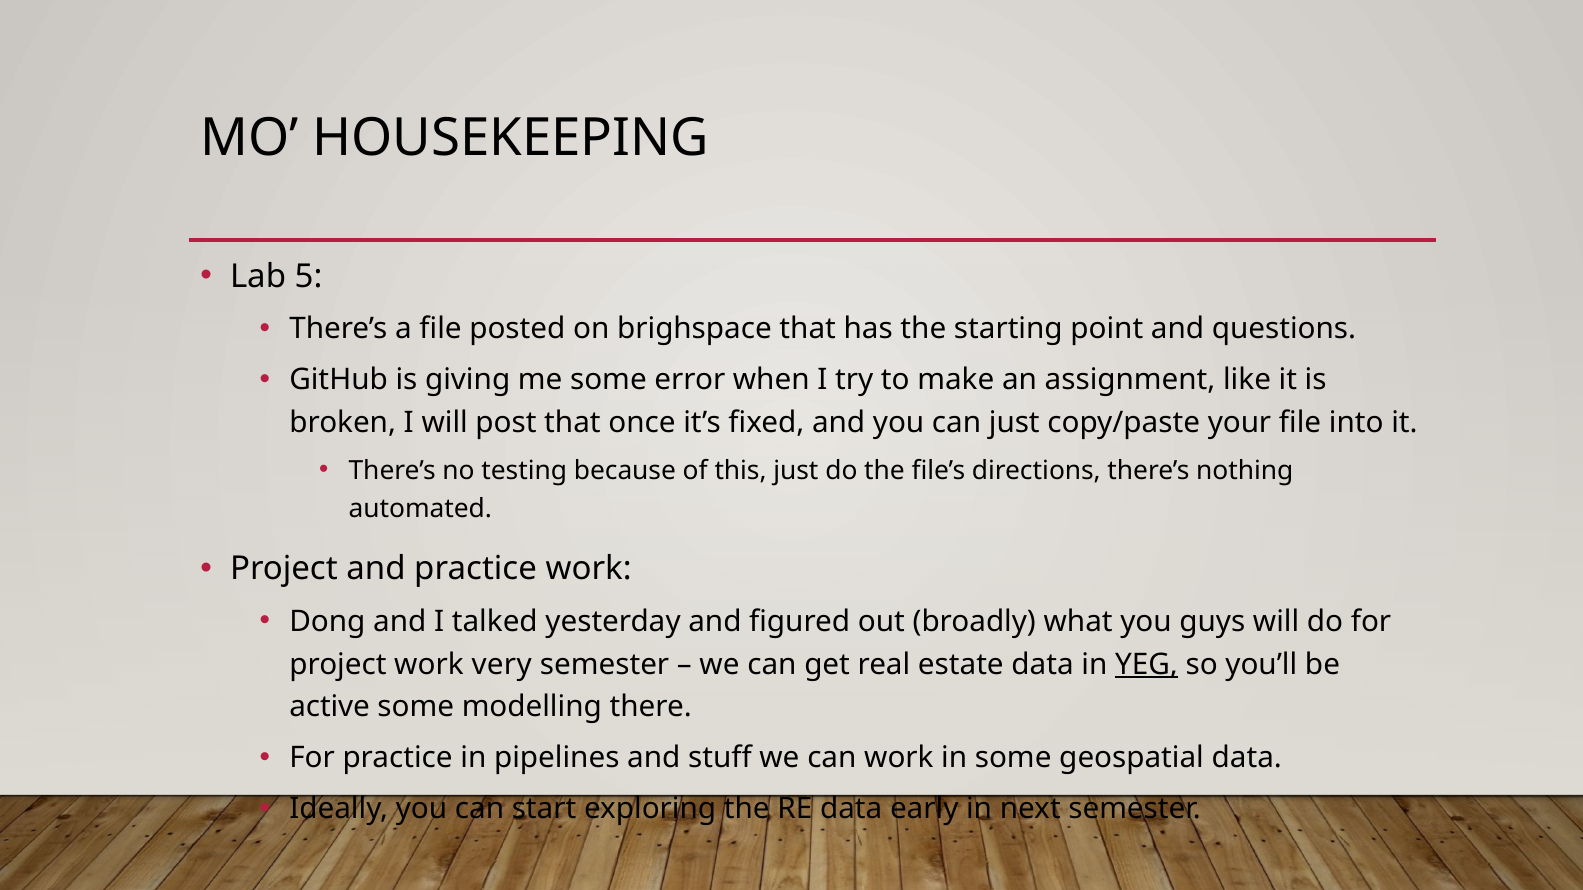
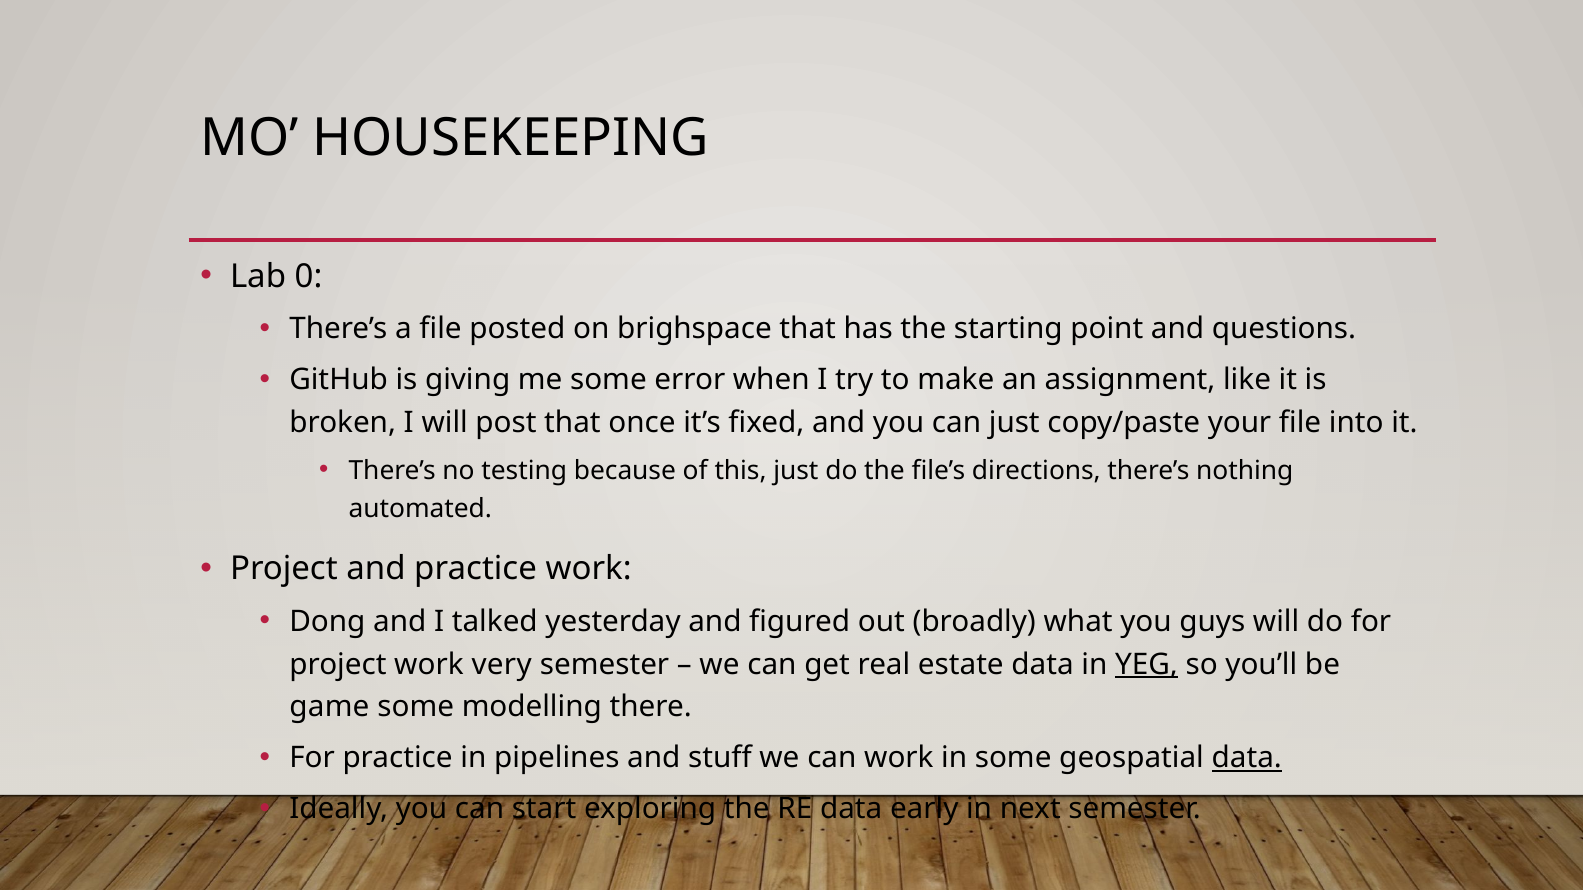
5: 5 -> 0
active: active -> game
data at (1247, 758) underline: none -> present
